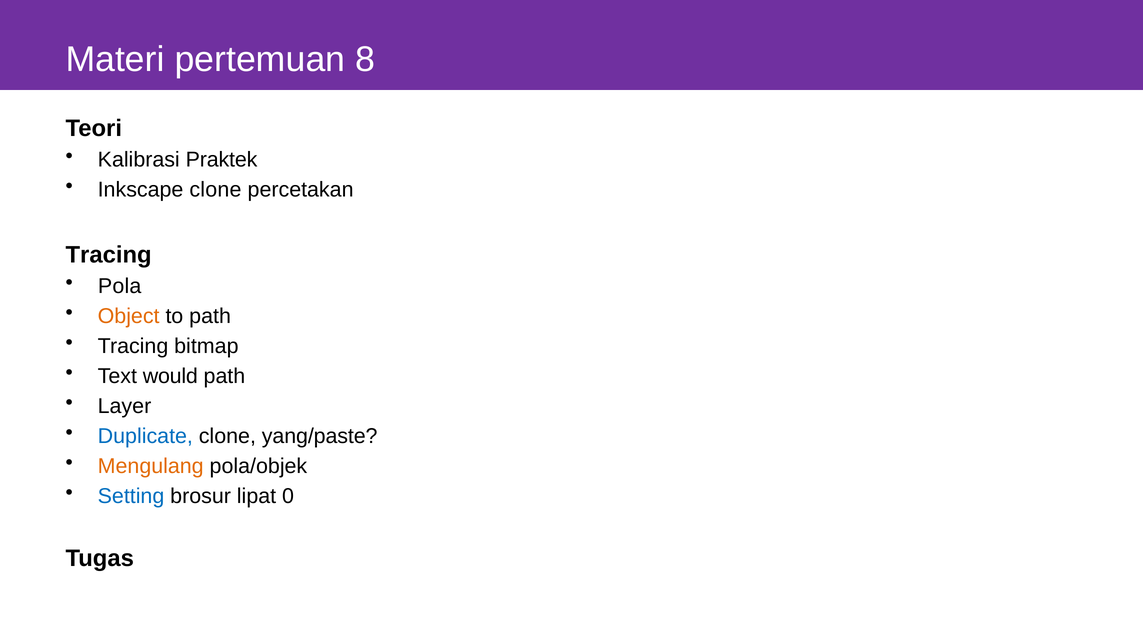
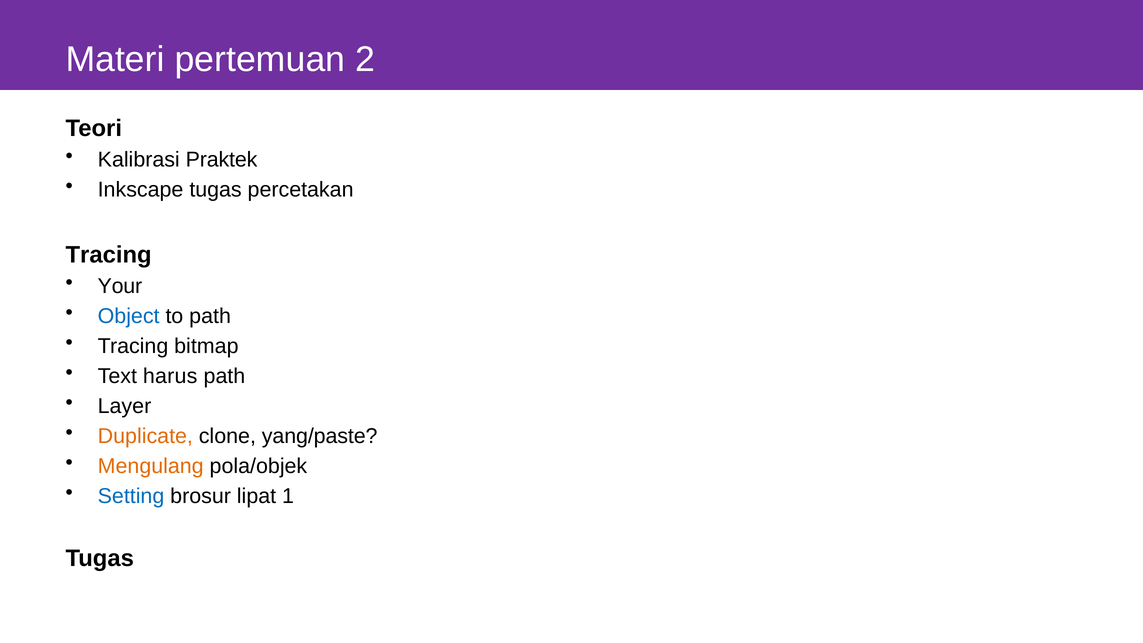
8: 8 -> 2
Inkscape clone: clone -> tugas
Pola: Pola -> Your
Object colour: orange -> blue
would: would -> harus
Duplicate colour: blue -> orange
0: 0 -> 1
